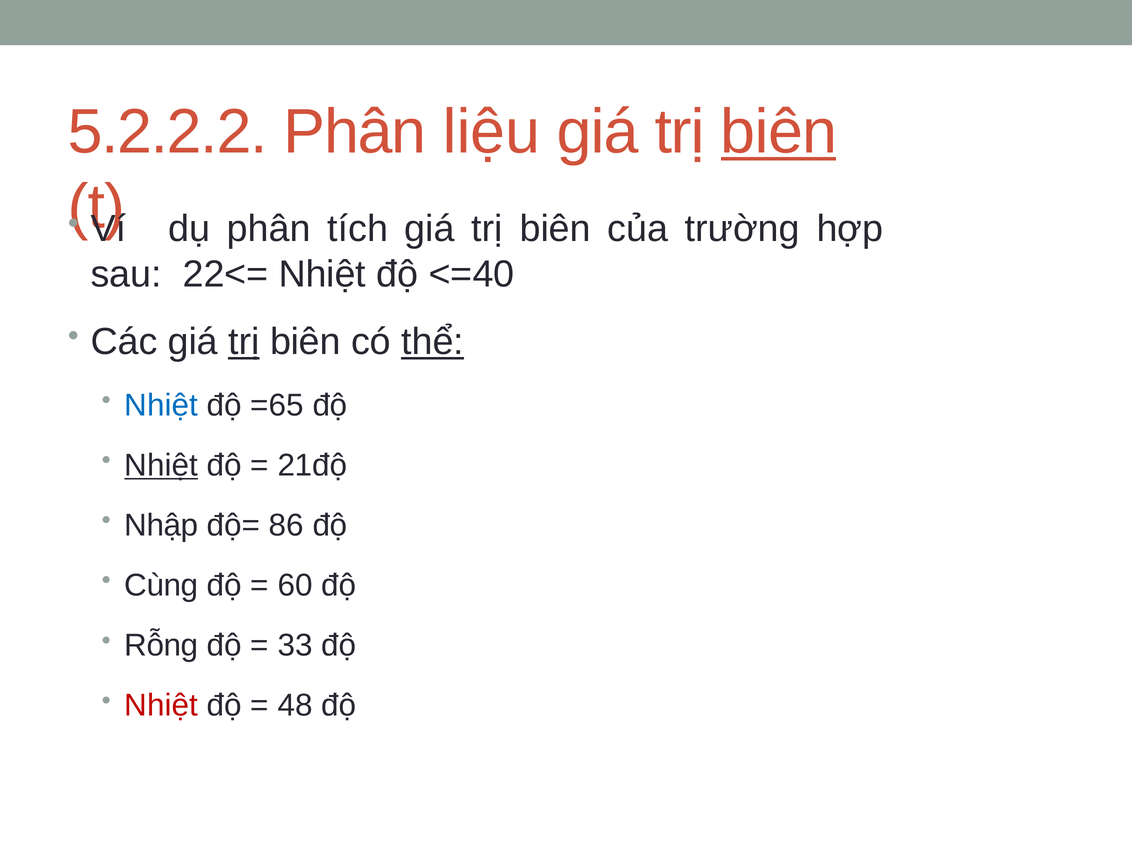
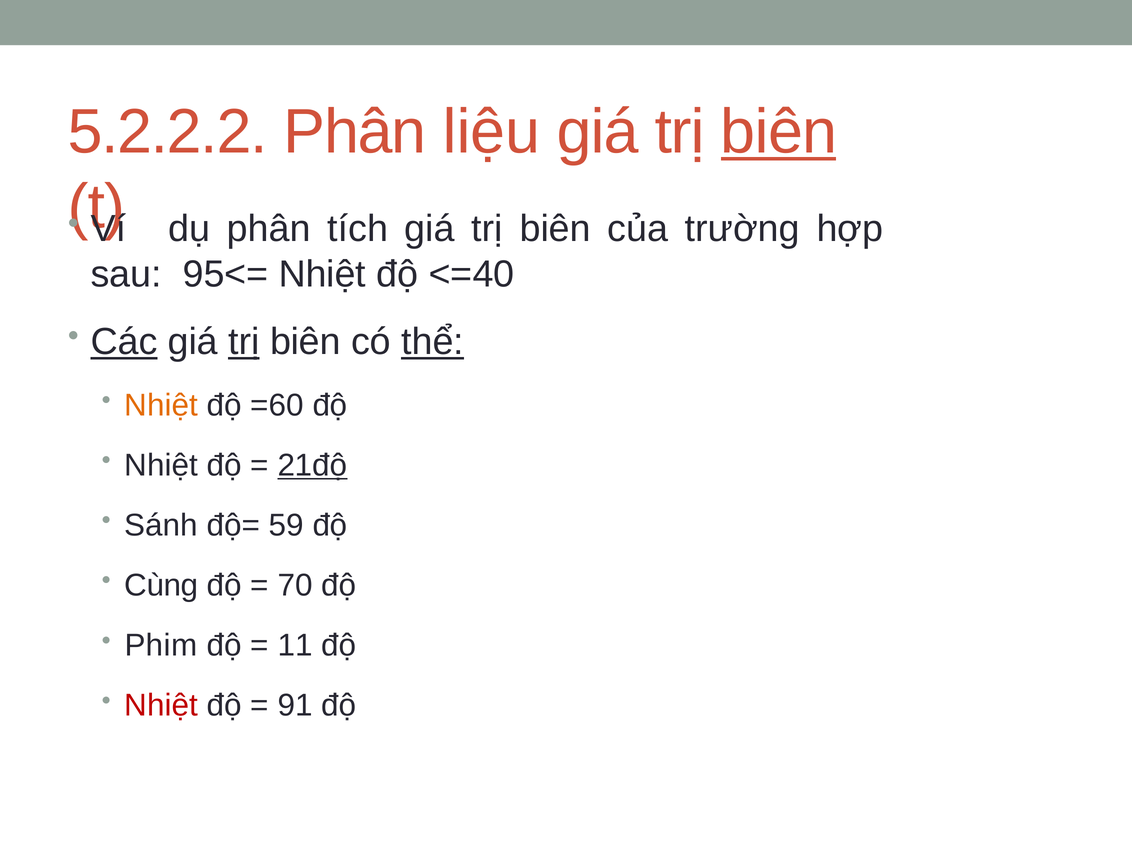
22<=: 22<= -> 95<=
Các underline: none -> present
Nhiệt at (161, 405) colour: blue -> orange
=65: =65 -> =60
Nhiệt at (161, 465) underline: present -> none
21độ underline: none -> present
Nhập: Nhập -> Sánh
86: 86 -> 59
60: 60 -> 70
Rỗng: Rỗng -> Phim
33: 33 -> 11
48: 48 -> 91
